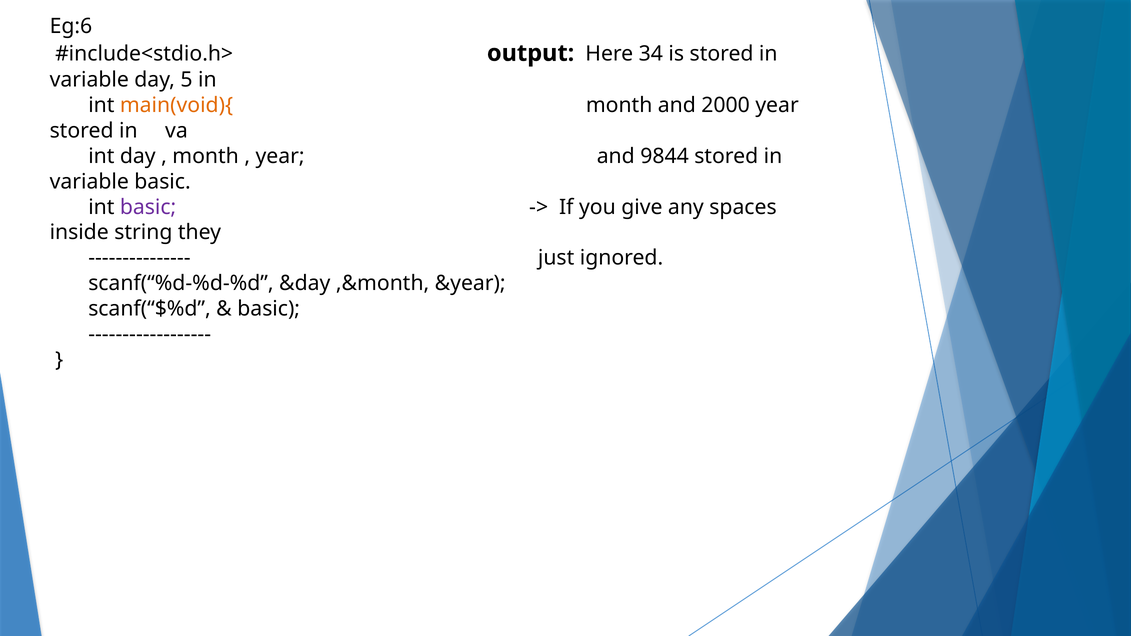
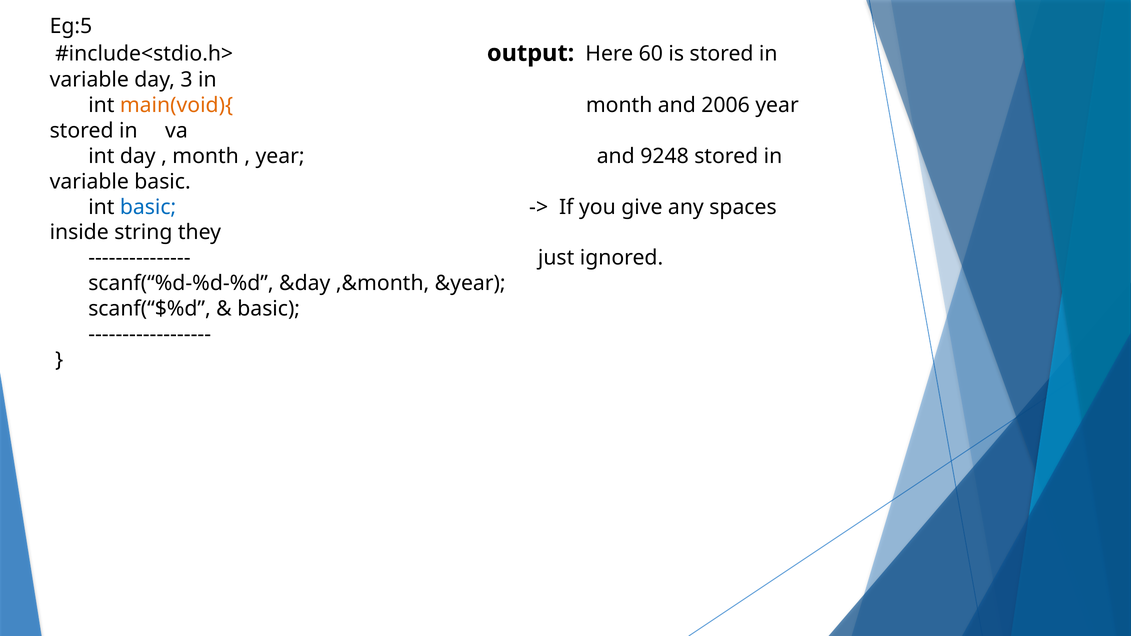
Eg:6: Eg:6 -> Eg:5
34: 34 -> 60
5: 5 -> 3
2000: 2000 -> 2006
9844: 9844 -> 9248
basic at (148, 207) colour: purple -> blue
